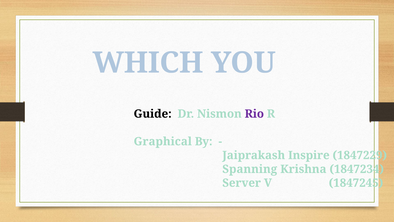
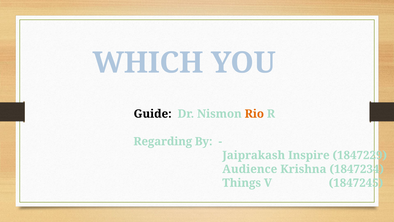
Rio colour: purple -> orange
Graphical: Graphical -> Regarding
Spanning: Spanning -> Audience
Server: Server -> Things
